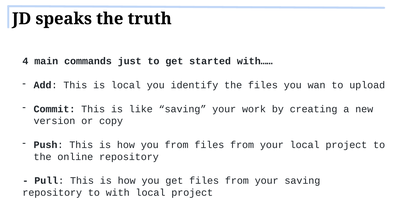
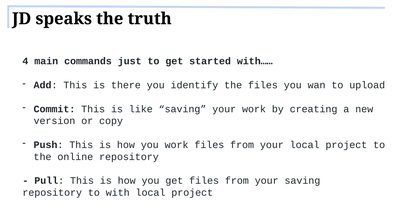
is local: local -> there
you from: from -> work
